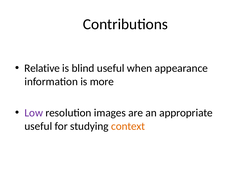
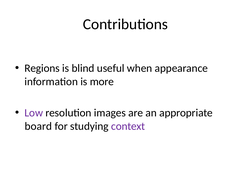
Relative: Relative -> Regions
useful at (38, 126): useful -> board
context colour: orange -> purple
